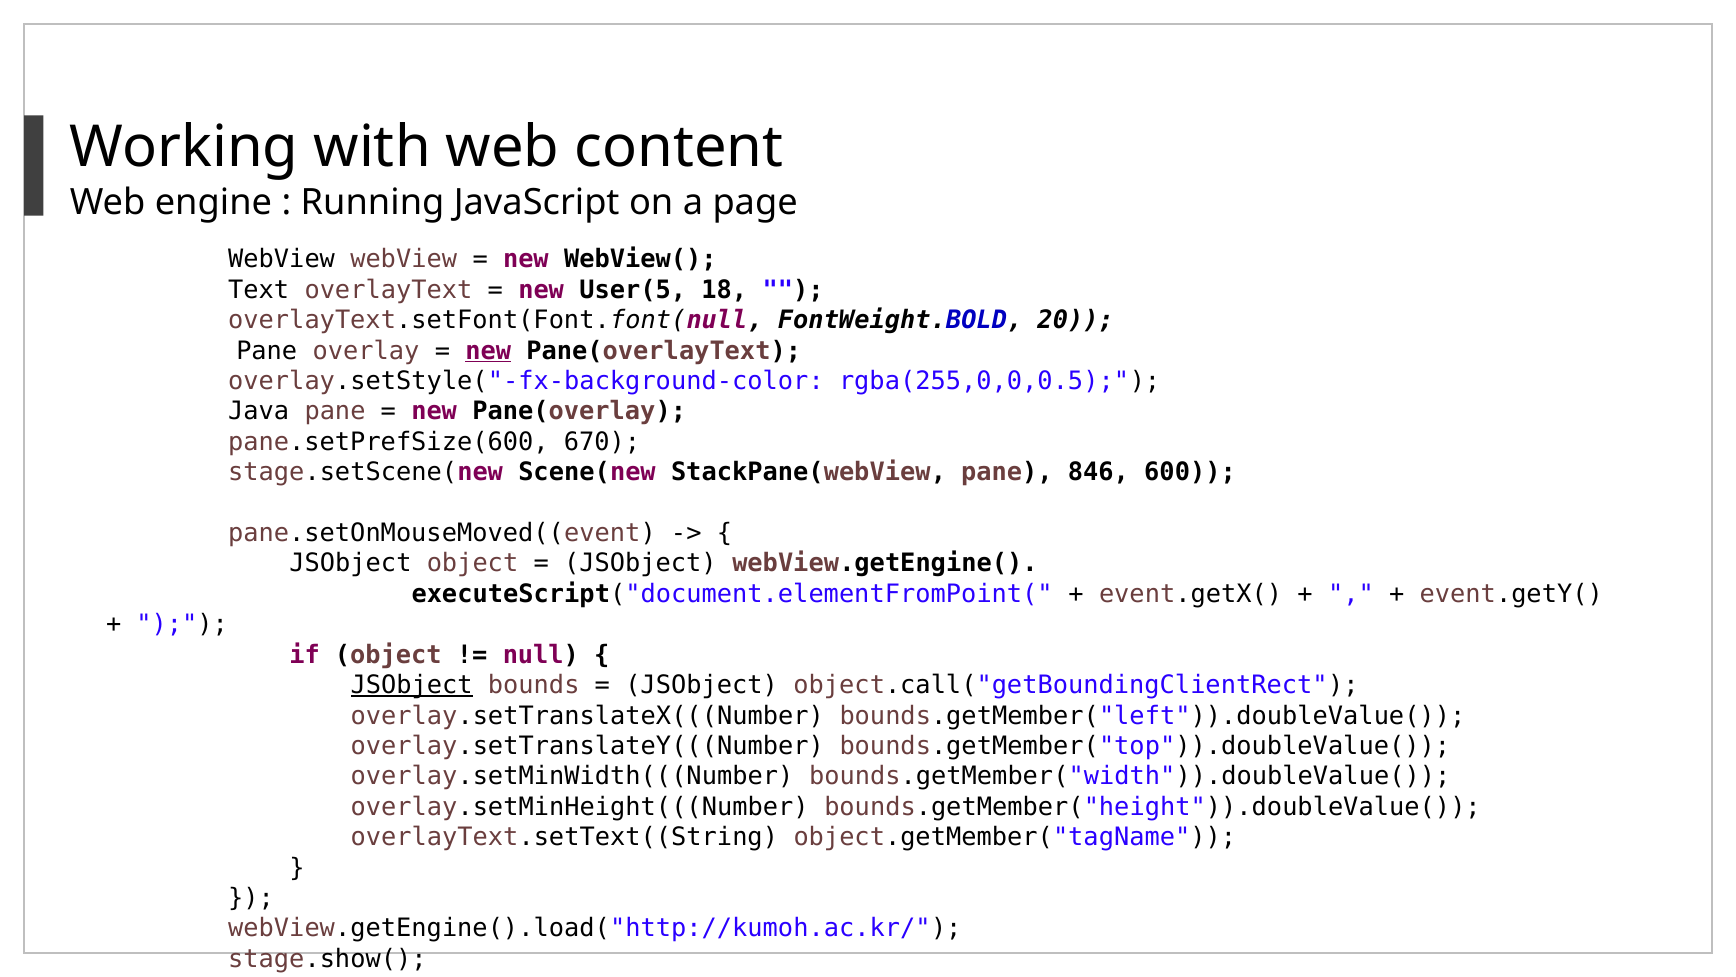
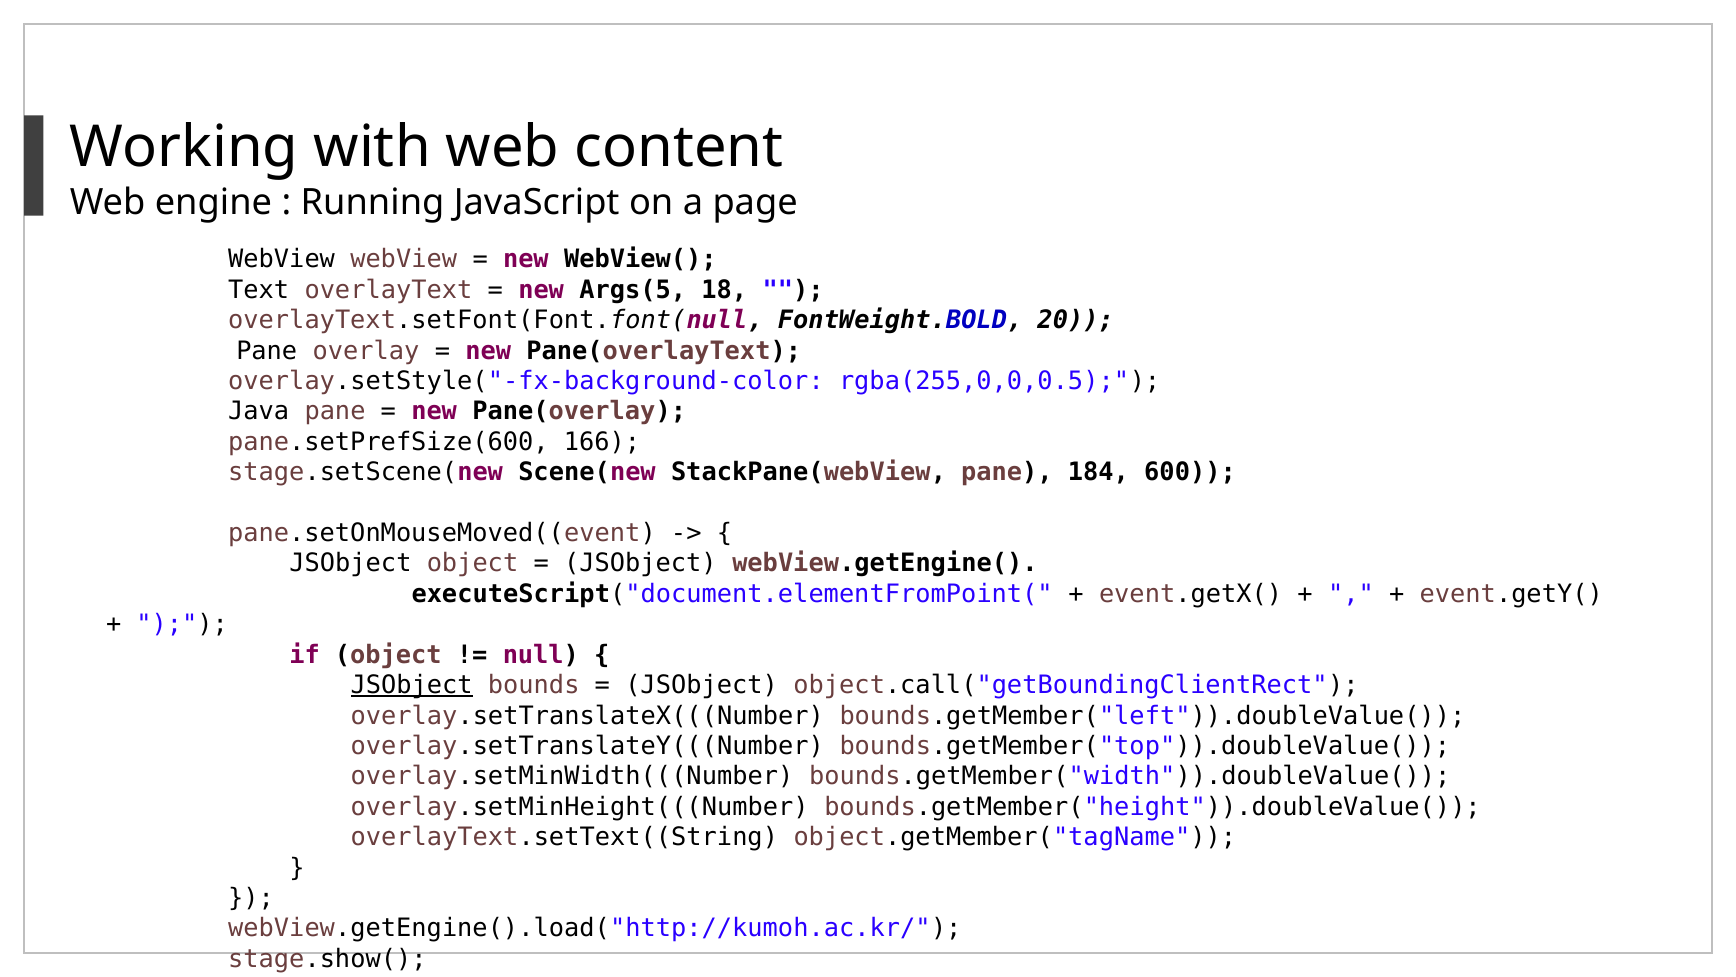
User(5: User(5 -> Args(5
new at (488, 351) underline: present -> none
670: 670 -> 166
846: 846 -> 184
